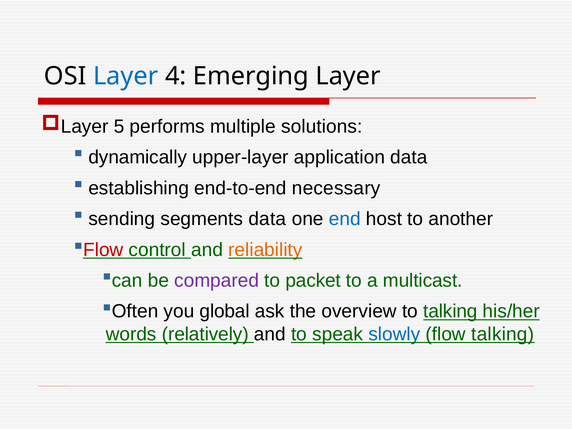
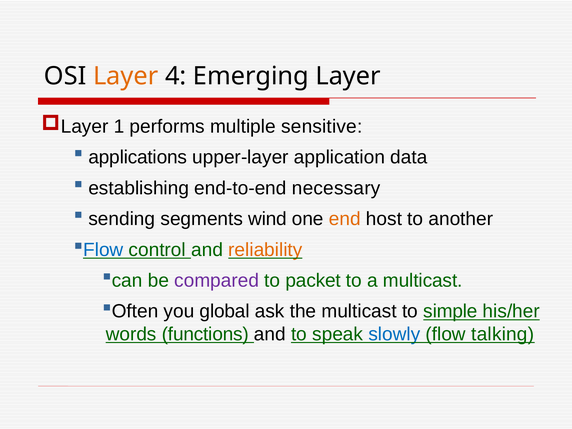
Layer at (126, 76) colour: blue -> orange
5: 5 -> 1
solutions: solutions -> sensitive
dynamically: dynamically -> applications
segments data: data -> wind
end colour: blue -> orange
Flow at (103, 250) colour: red -> blue
the overview: overview -> multicast
to talking: talking -> simple
relatively: relatively -> functions
